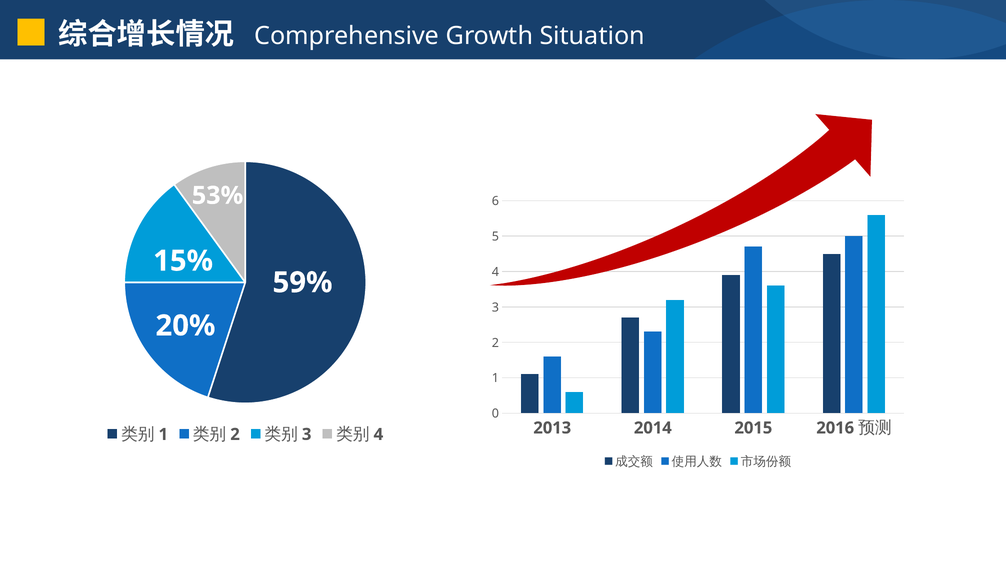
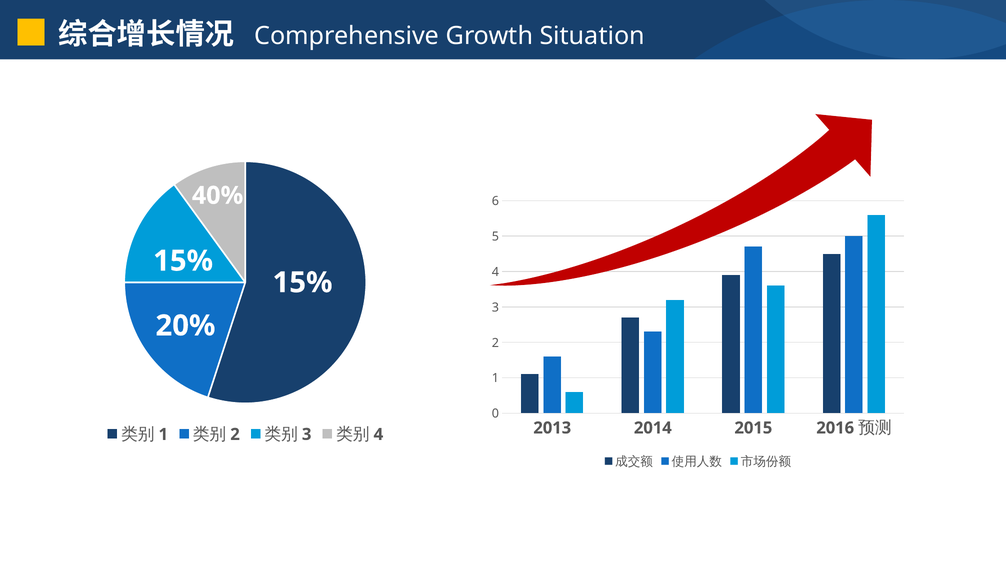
53%: 53% -> 40%
59% at (303, 282): 59% -> 15%
